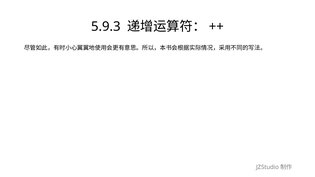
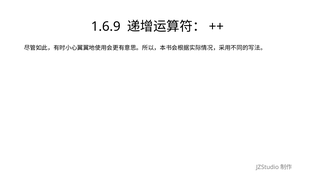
5.9.3: 5.9.3 -> 1.6.9
